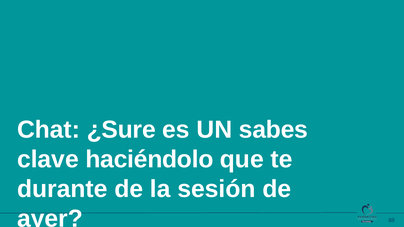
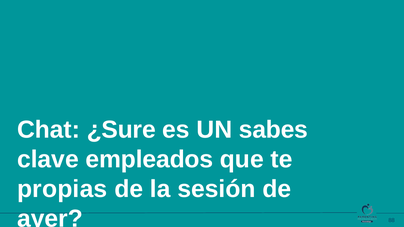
haciéndolo: haciéndolo -> empleados
durante: durante -> propias
